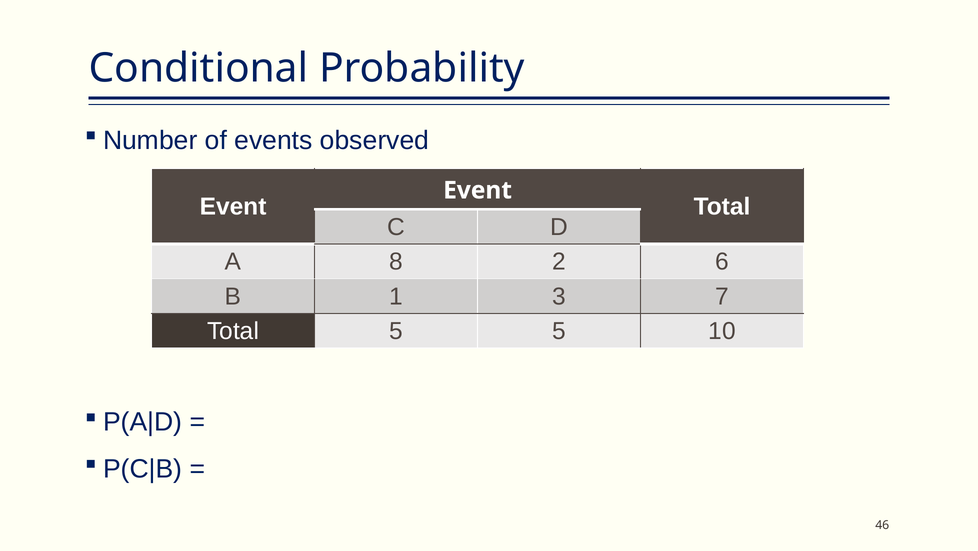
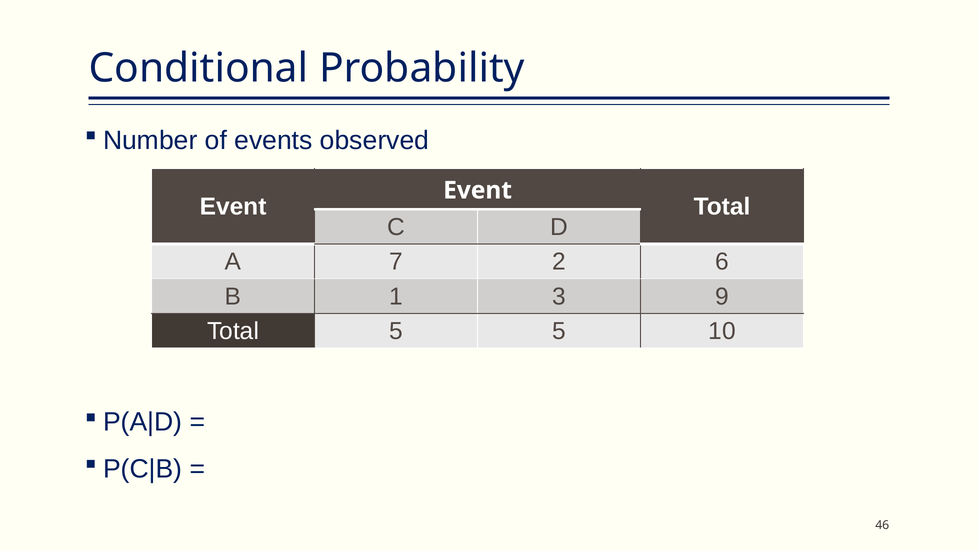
8: 8 -> 7
7: 7 -> 9
